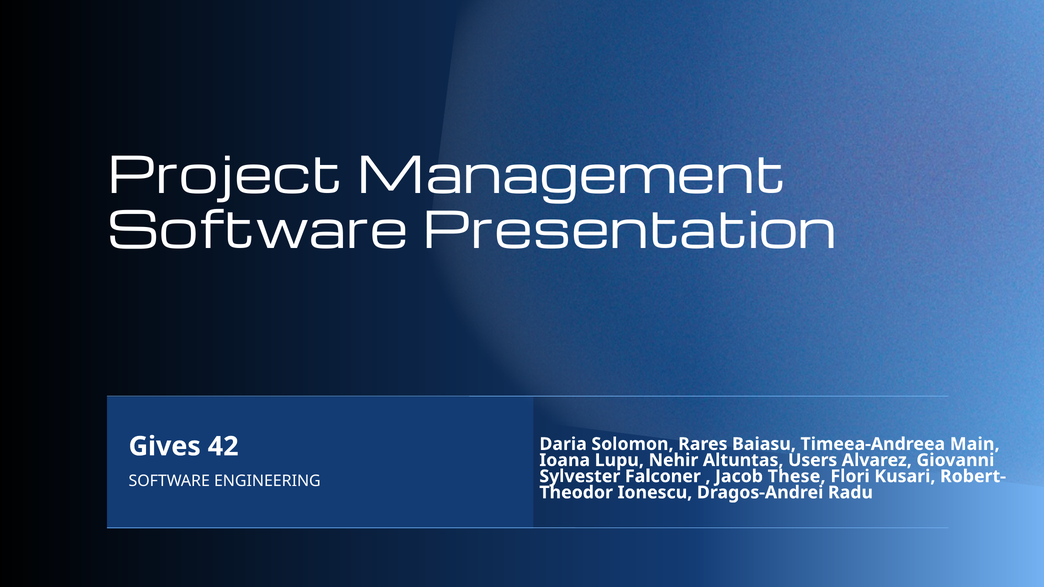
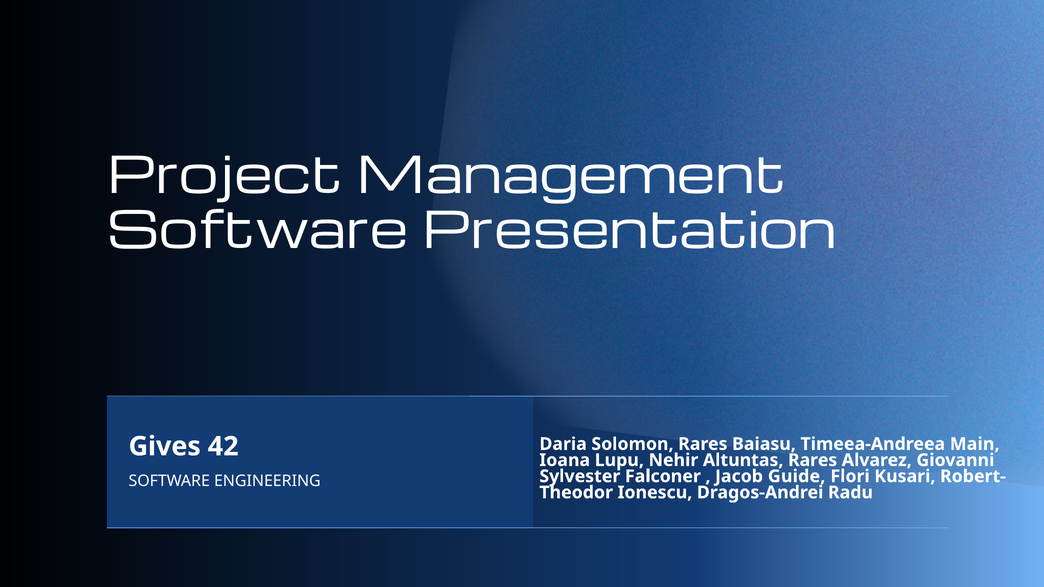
Altuntas Users: Users -> Rares
These: These -> Guide
